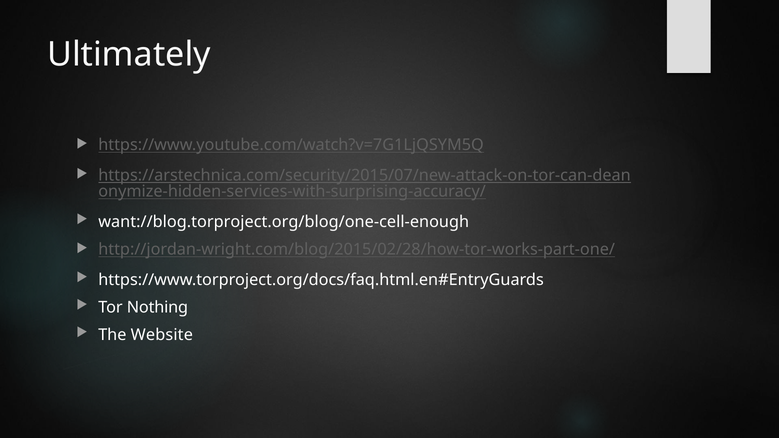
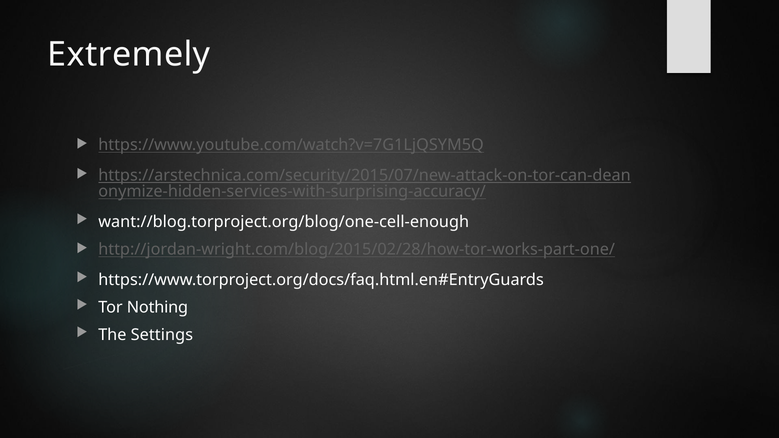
Ultimately: Ultimately -> Extremely
Website: Website -> Settings
